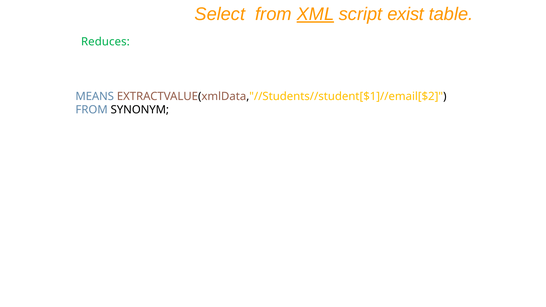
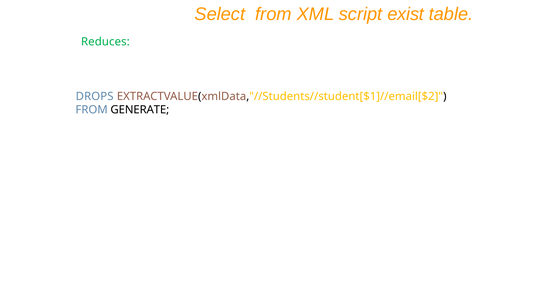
XML underline: present -> none
MEANS: MEANS -> DROPS
SYNONYM: SYNONYM -> GENERATE
